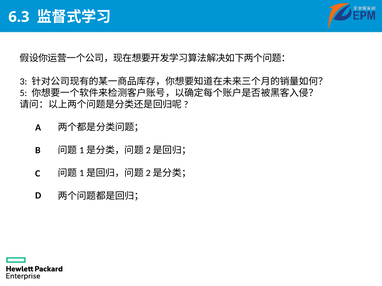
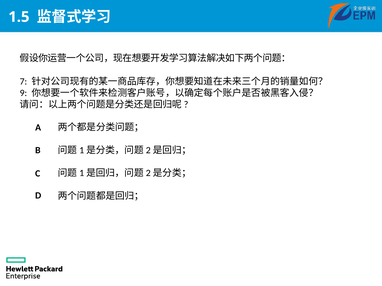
6.3: 6.3 -> 1.5
3: 3 -> 7
5: 5 -> 9
